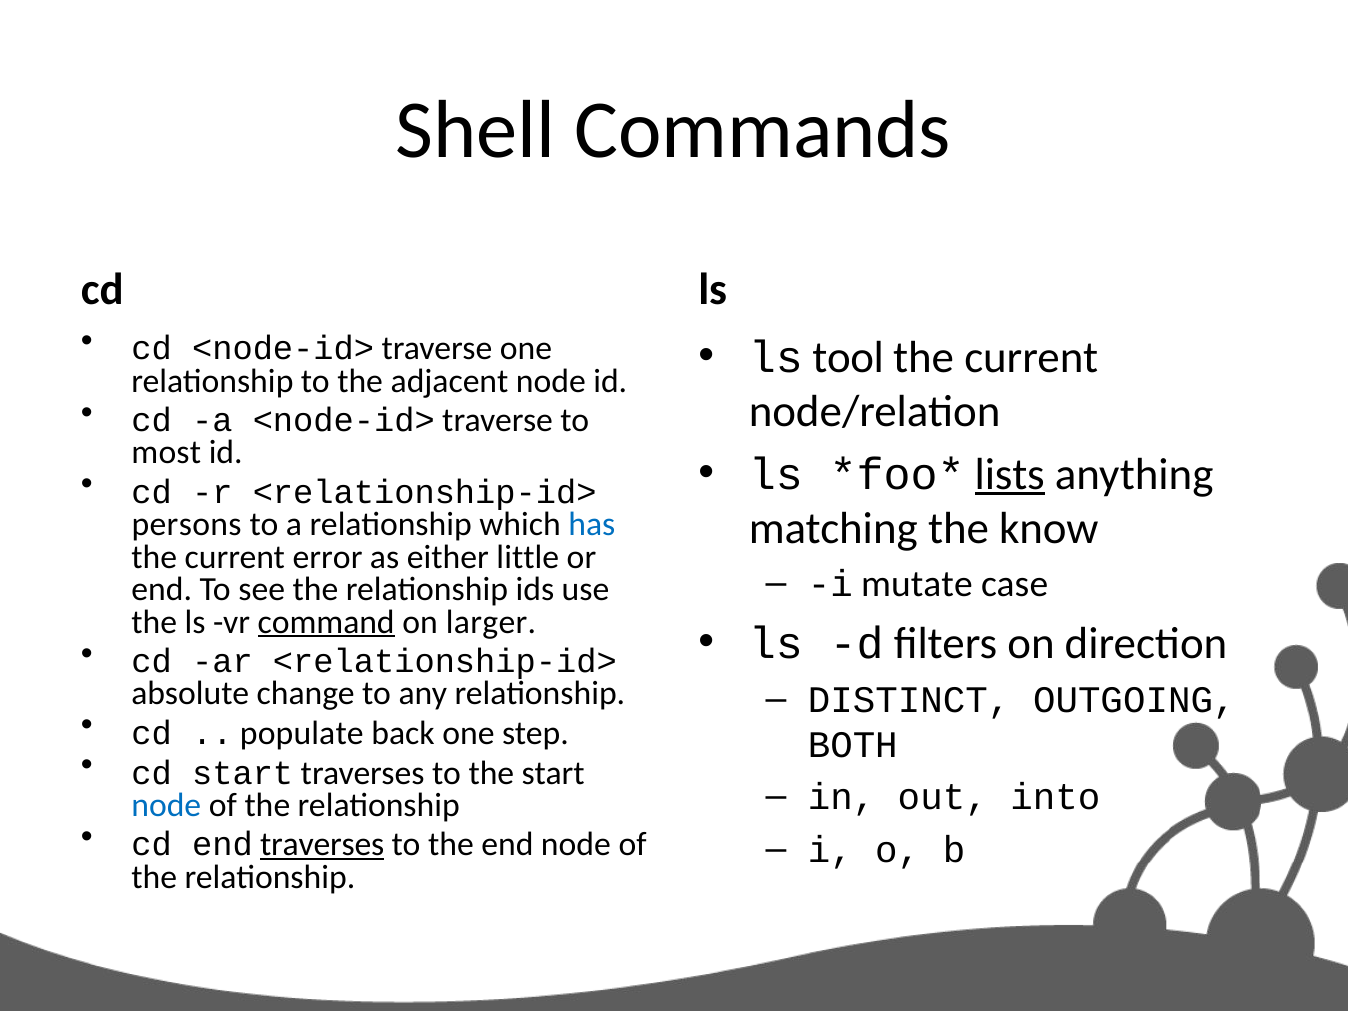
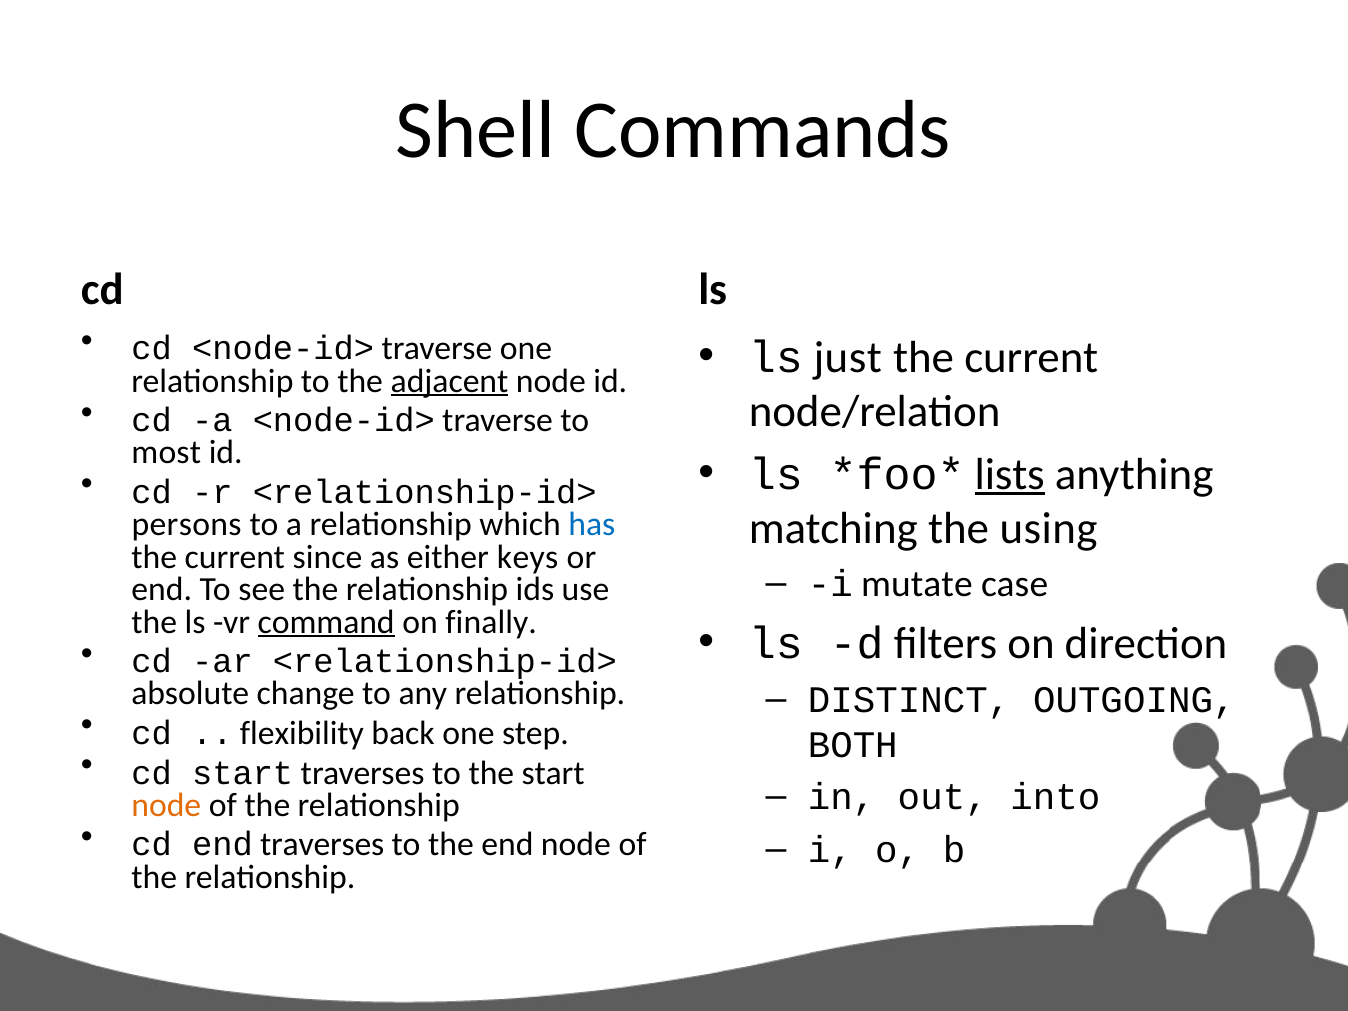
tool: tool -> just
adjacent underline: none -> present
know: know -> using
error: error -> since
little: little -> keys
larger: larger -> finally
populate: populate -> flexibility
node at (166, 805) colour: blue -> orange
traverses at (322, 845) underline: present -> none
